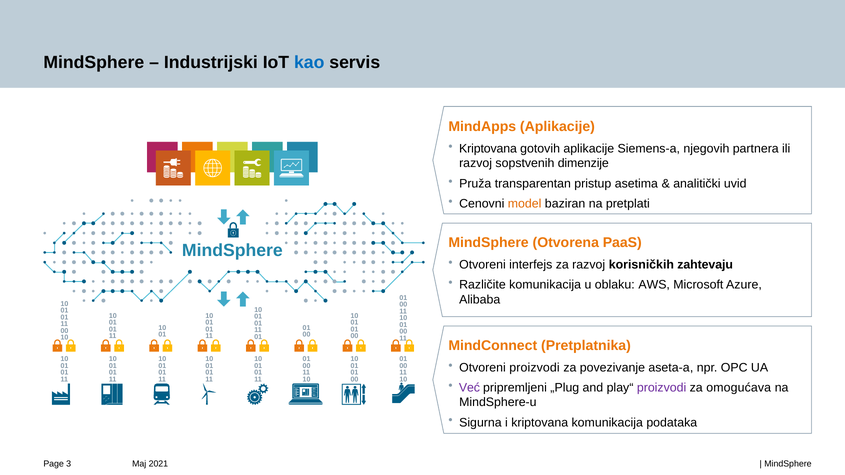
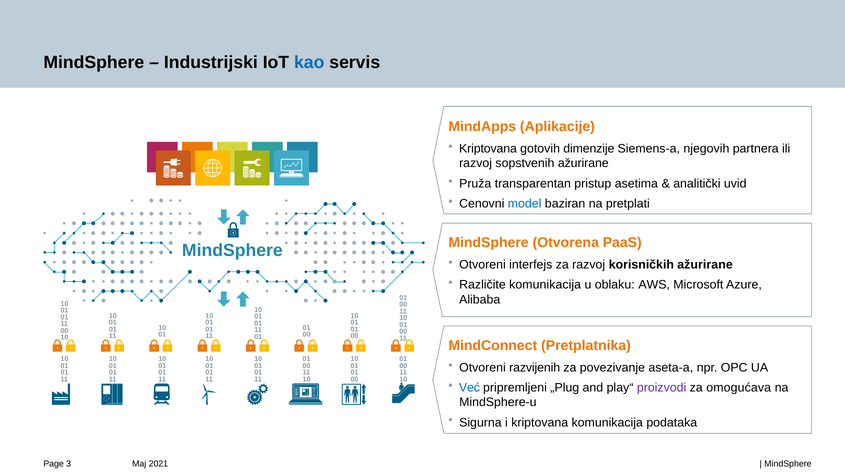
gotovih aplikacije: aplikacije -> dimenzije
sopstvenih dimenzije: dimenzije -> ažurirane
model colour: orange -> blue
korisničkih zahtevaju: zahtevaju -> ažurirane
Otvoreni proizvodi: proizvodi -> razvijenih
Već colour: purple -> blue
